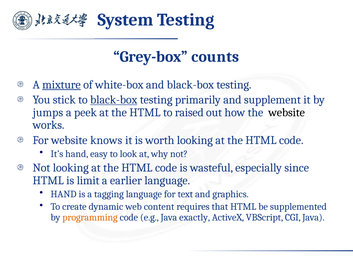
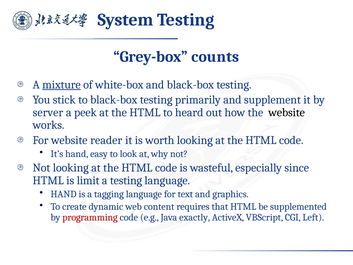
black-box at (114, 100) underline: present -> none
jumps: jumps -> server
raised: raised -> heard
knows: knows -> reader
a earlier: earlier -> testing
programming colour: orange -> red
CGI Java: Java -> Left
